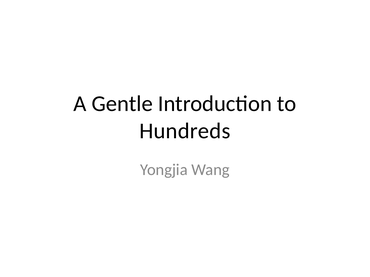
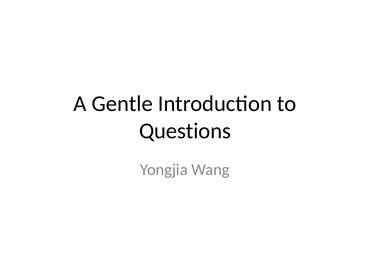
Hundreds: Hundreds -> Questions
